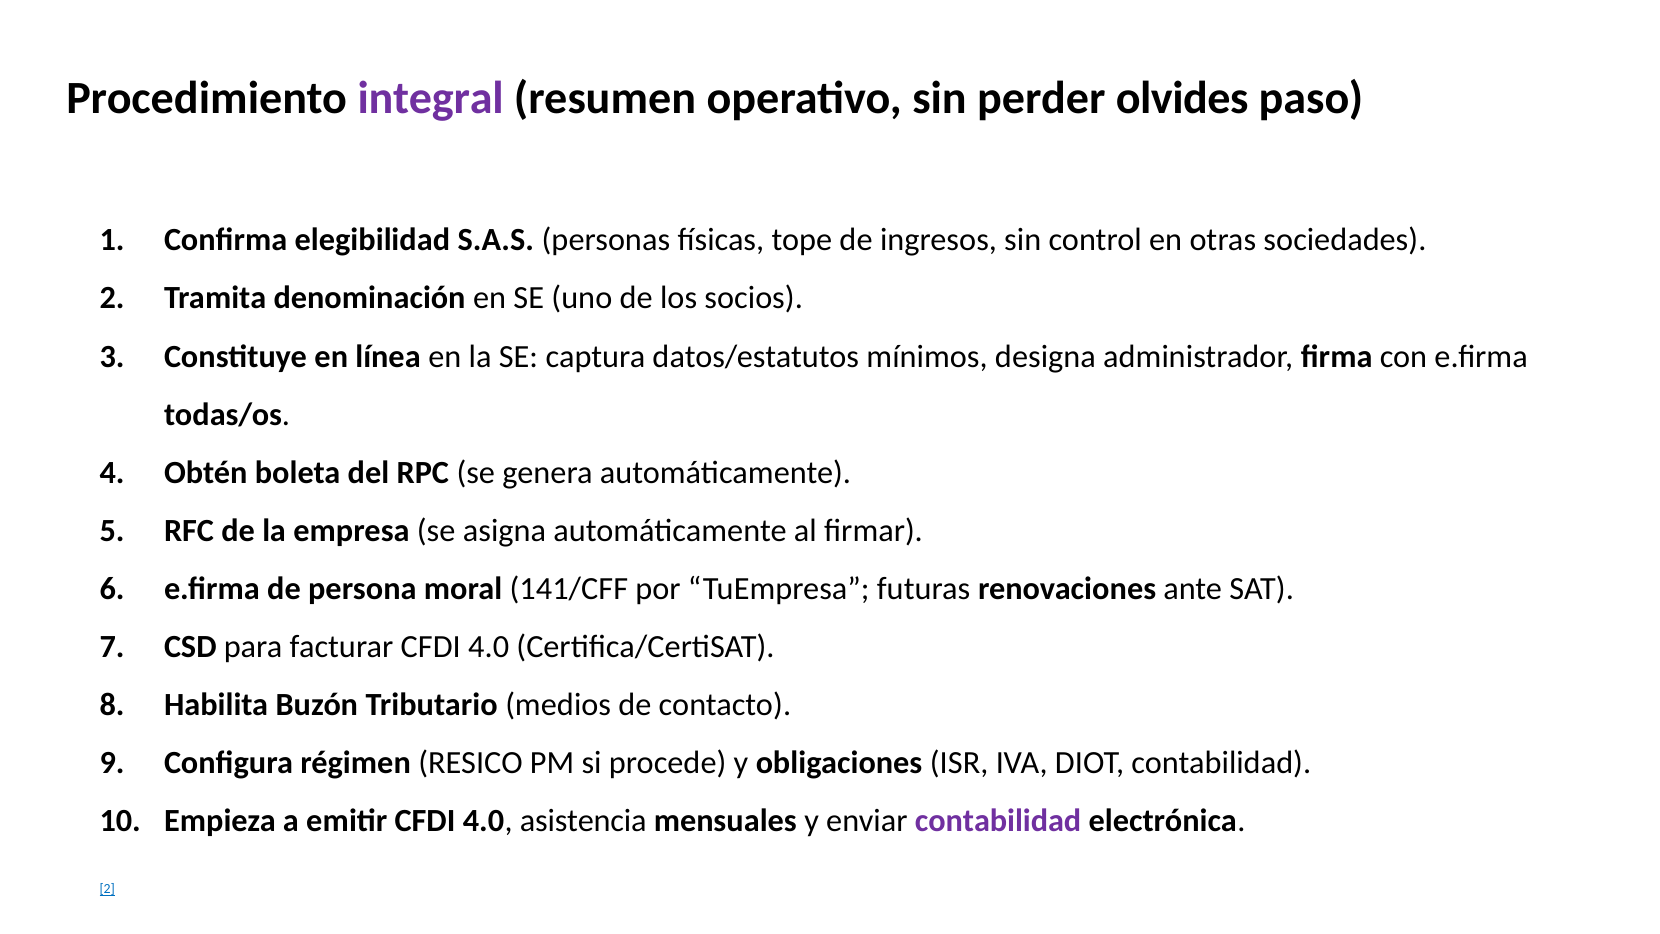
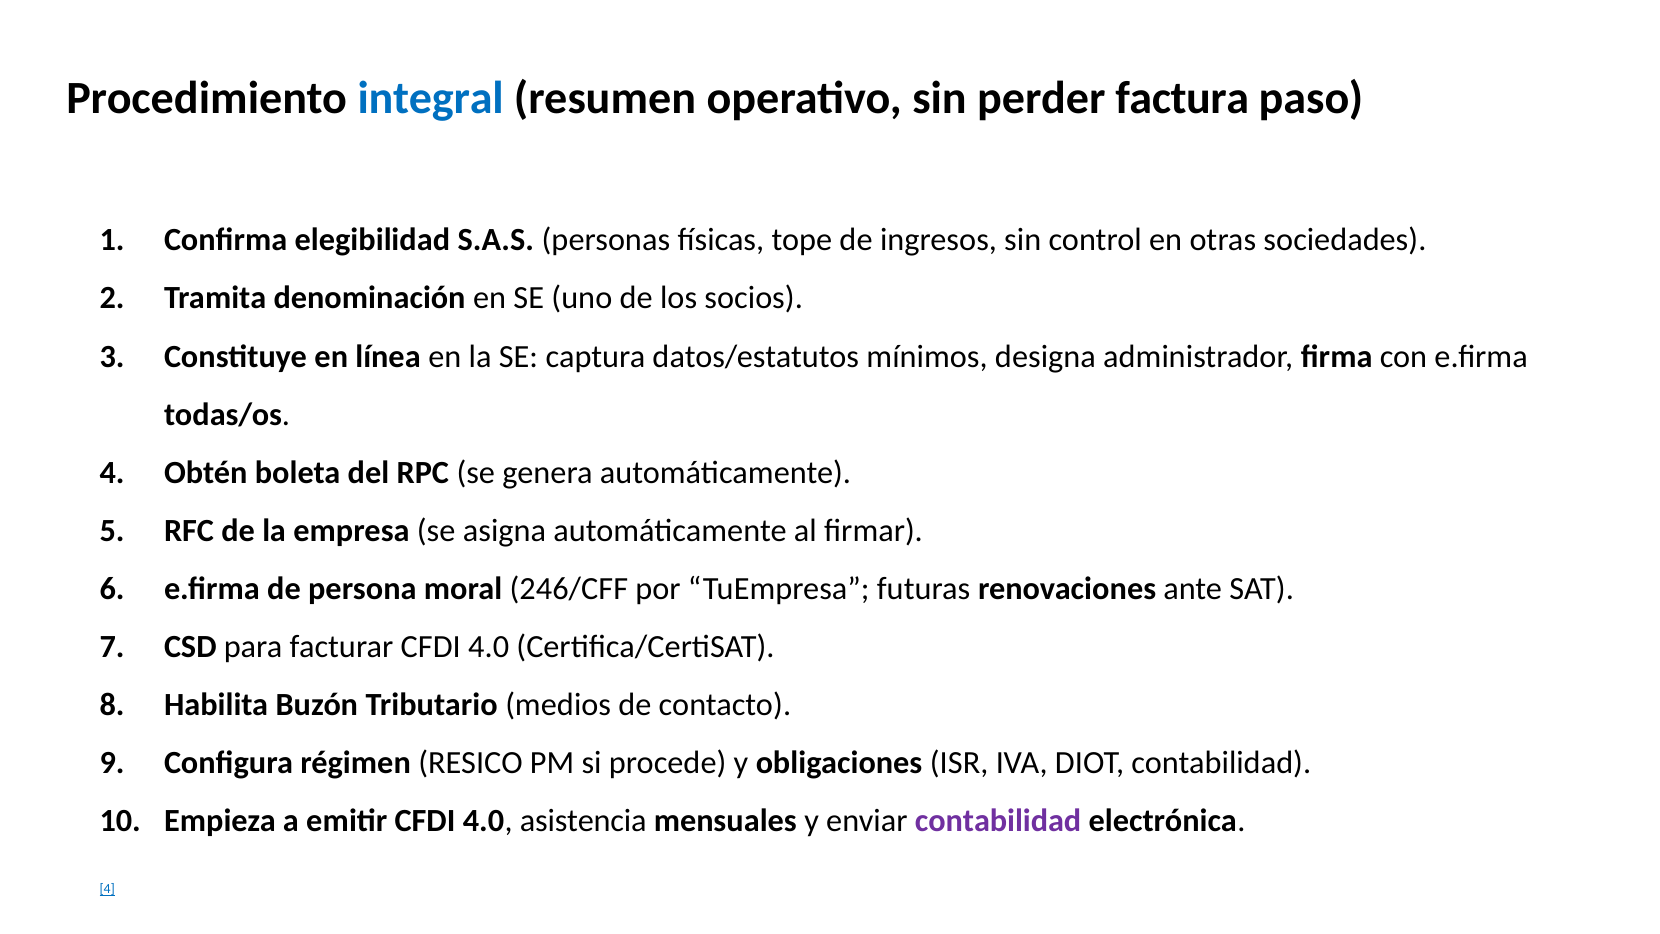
integral colour: purple -> blue
olvides: olvides -> factura
141/CFF: 141/CFF -> 246/CFF
2 at (107, 889): 2 -> 4
